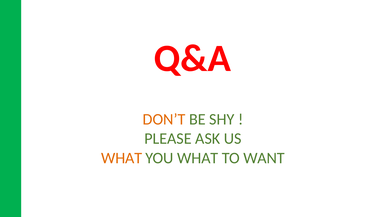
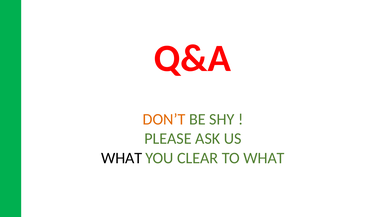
WHAT at (122, 158) colour: orange -> black
YOU WHAT: WHAT -> CLEAR
TO WANT: WANT -> WHAT
